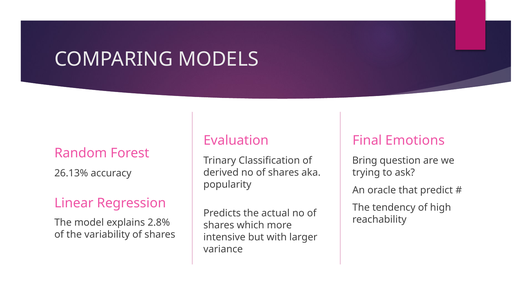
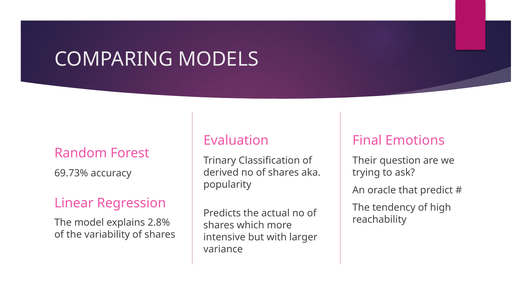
Bring: Bring -> Their
26.13%: 26.13% -> 69.73%
